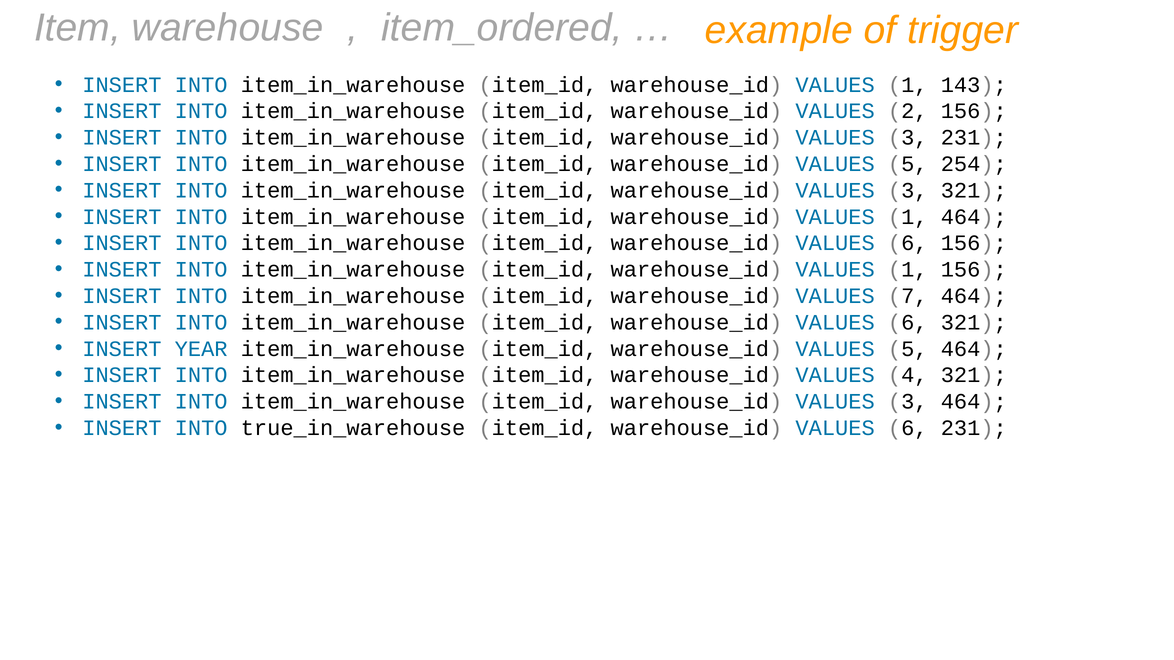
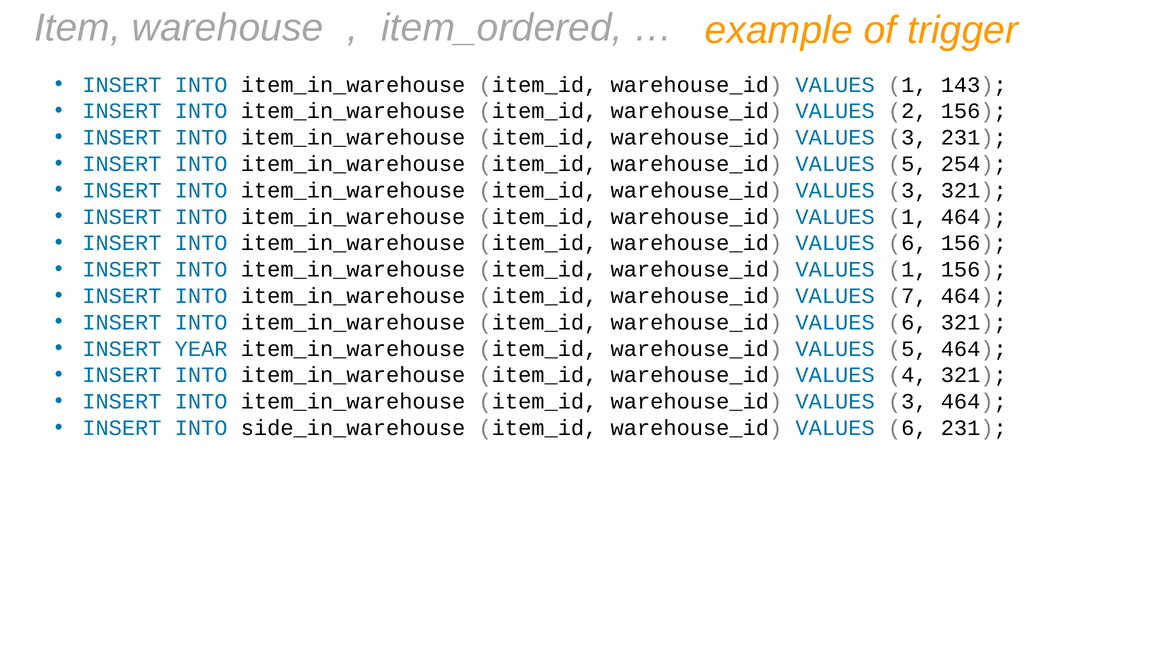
true_in_warehouse: true_in_warehouse -> side_in_warehouse
